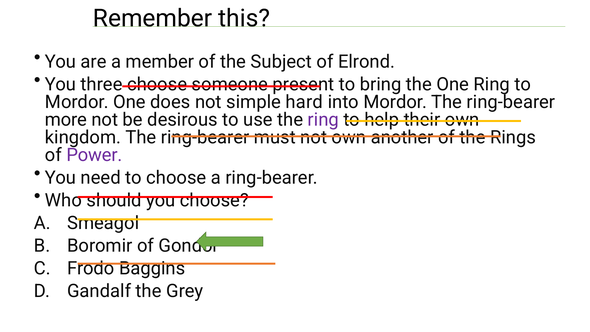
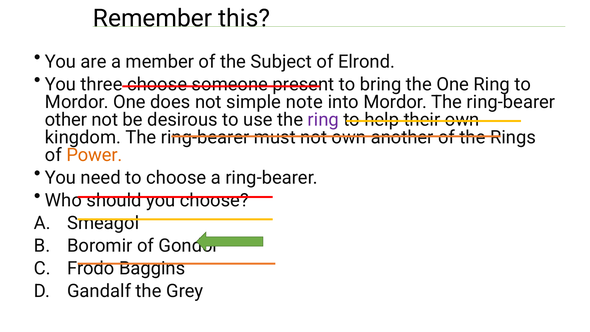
hard: hard -> note
more: more -> other
Power colour: purple -> orange
